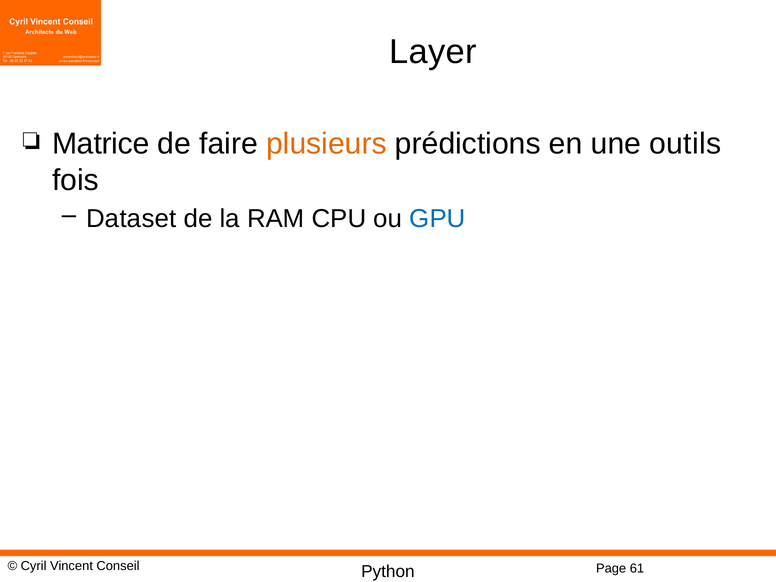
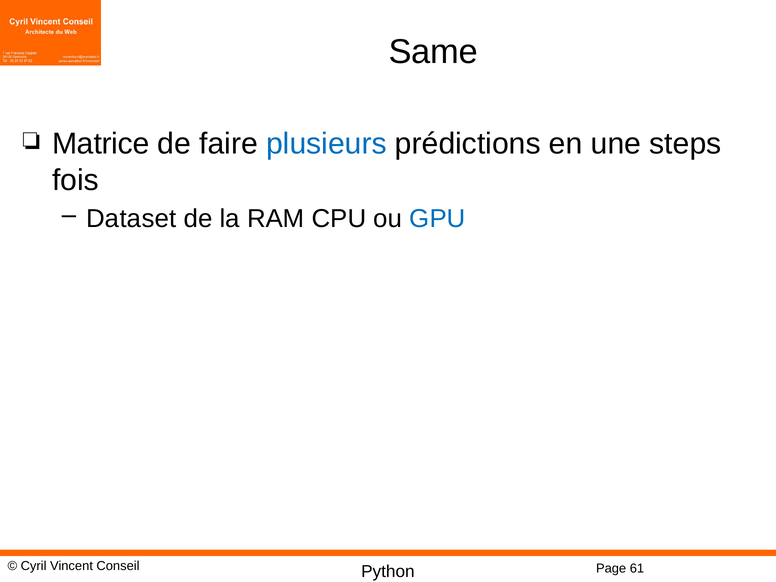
Layer: Layer -> Same
plusieurs colour: orange -> blue
outils: outils -> steps
